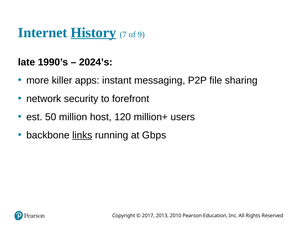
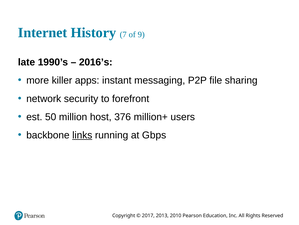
History underline: present -> none
2024’s: 2024’s -> 2016’s
120: 120 -> 376
